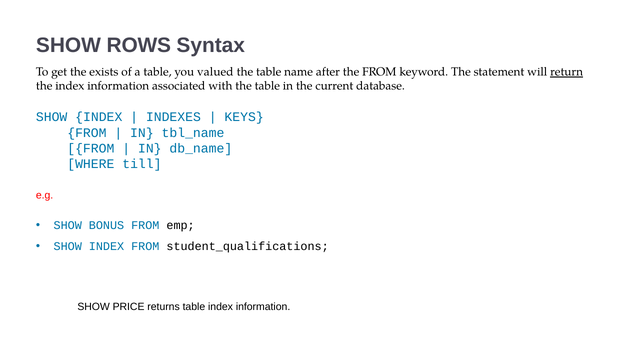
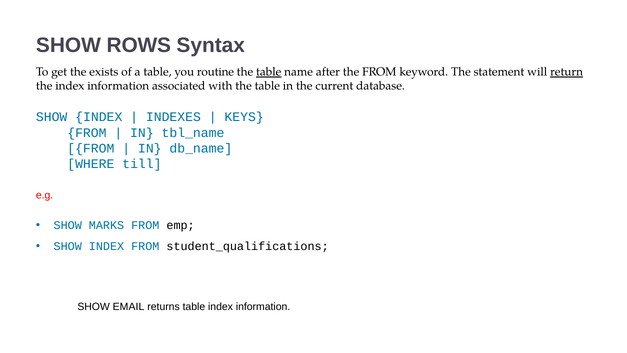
valued: valued -> routine
table at (269, 72) underline: none -> present
BONUS: BONUS -> MARKS
PRICE: PRICE -> EMAIL
